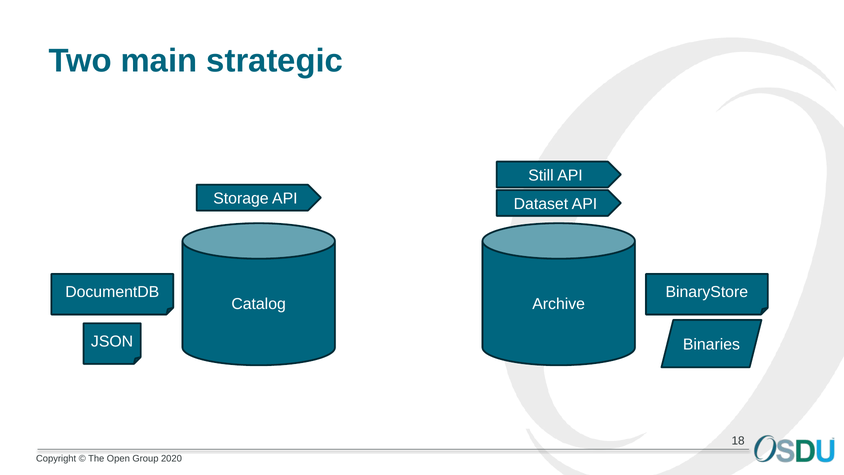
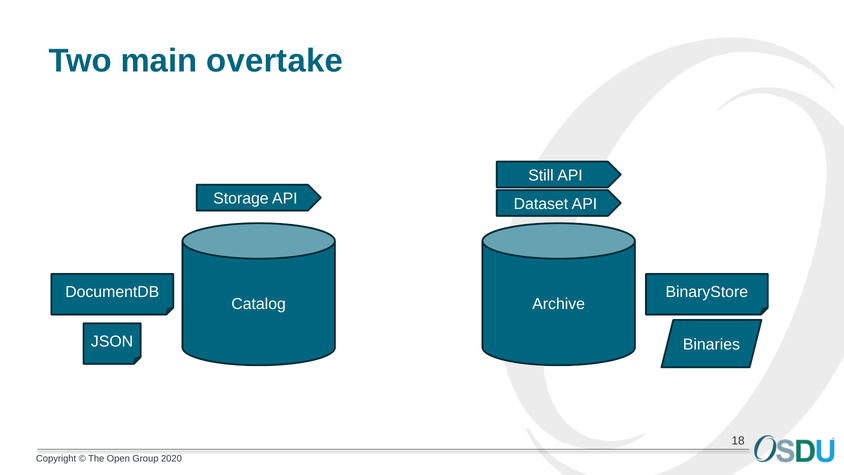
strategic: strategic -> overtake
